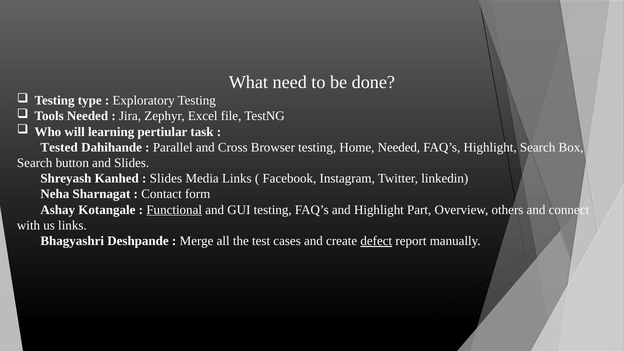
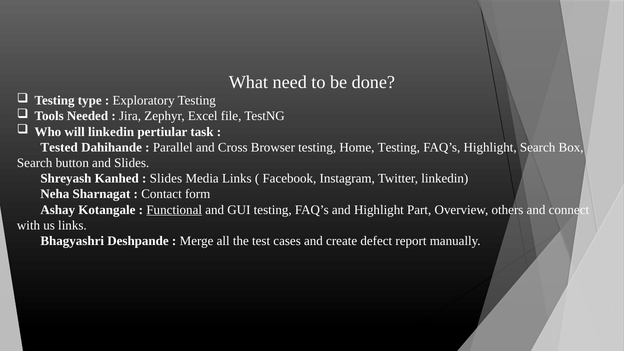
will learning: learning -> linkedin
Home Needed: Needed -> Testing
defect underline: present -> none
